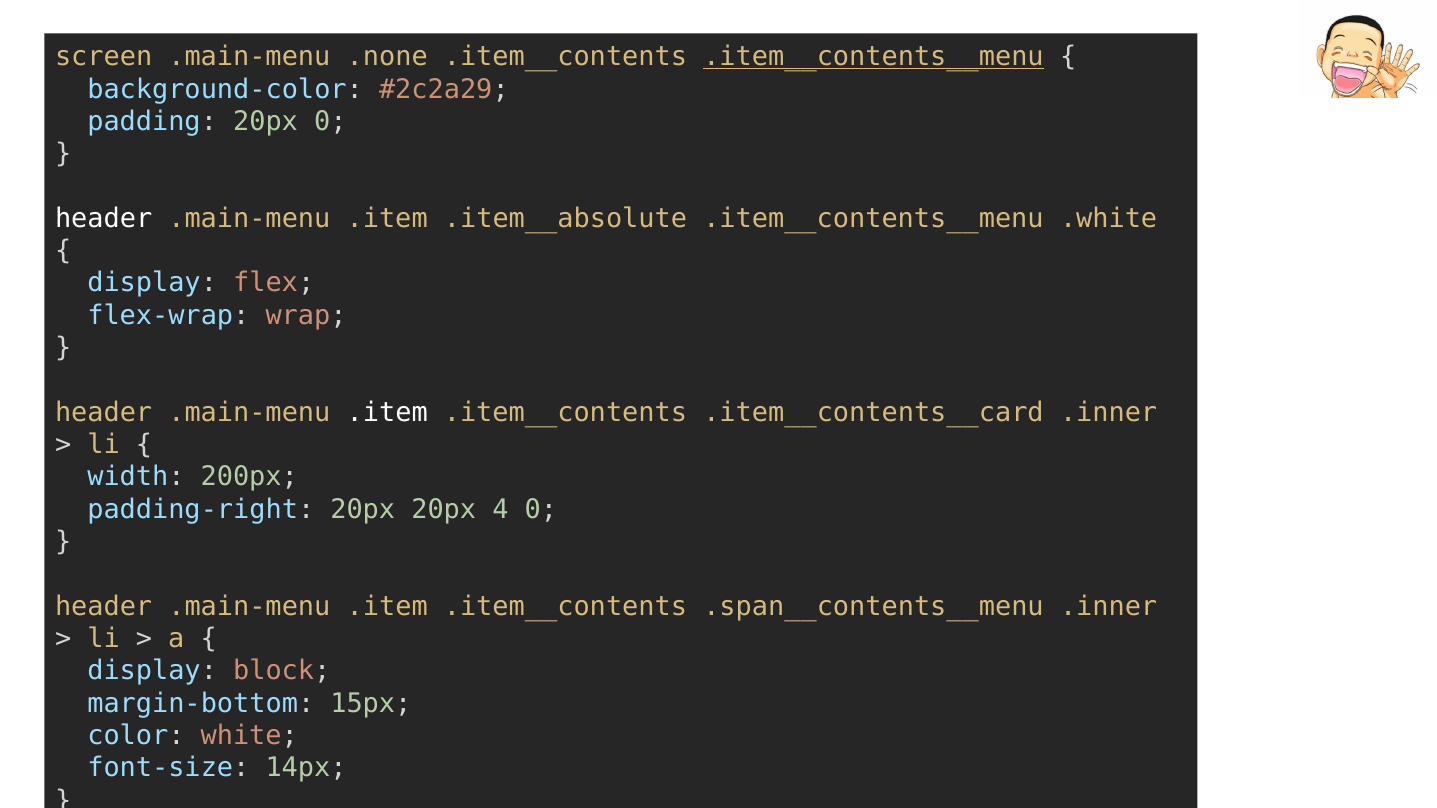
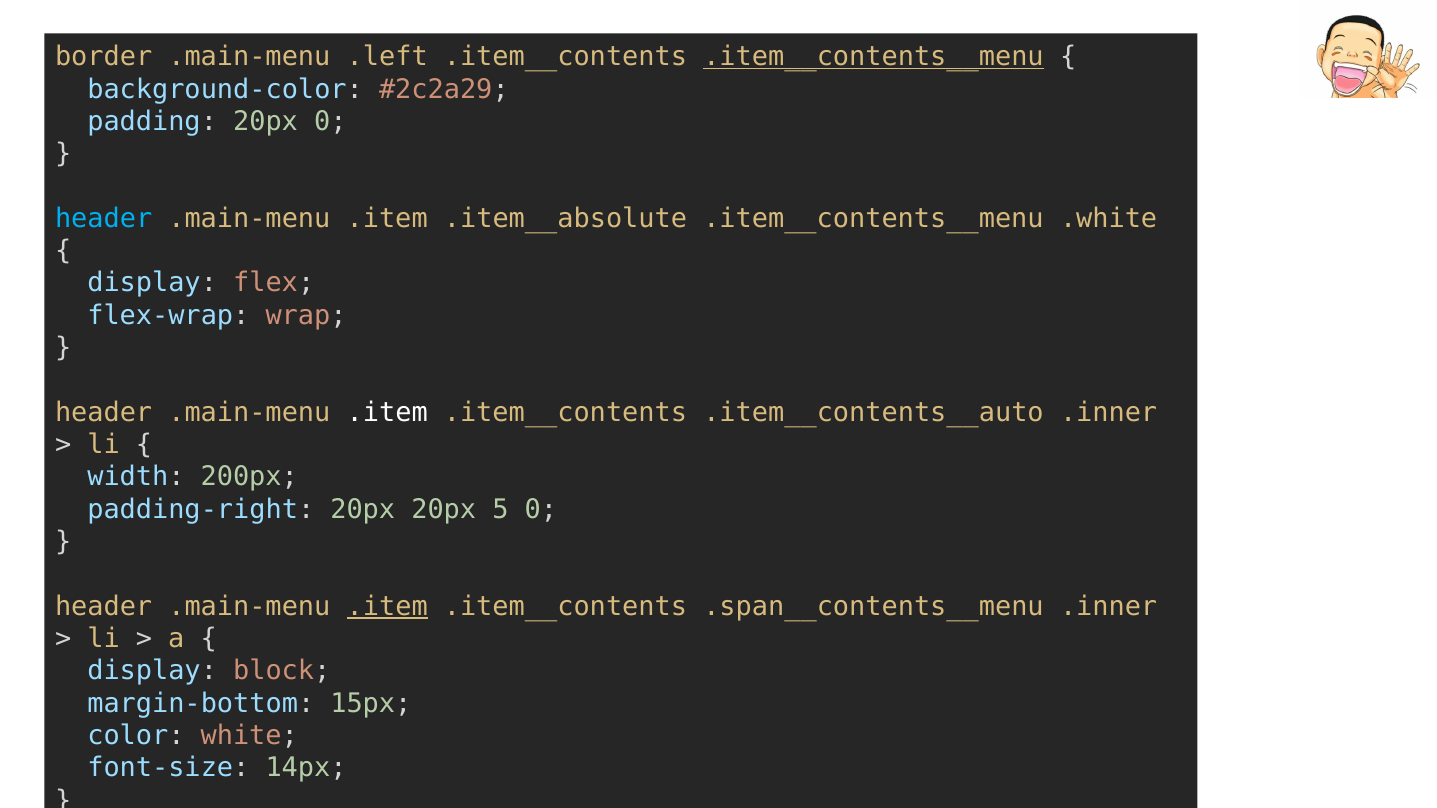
screen: screen -> border
.none: .none -> .left
header at (104, 218) colour: white -> light blue
.item__contents__card: .item__contents__card -> .item__contents__auto
4: 4 -> 5
.item at (387, 606) underline: none -> present
